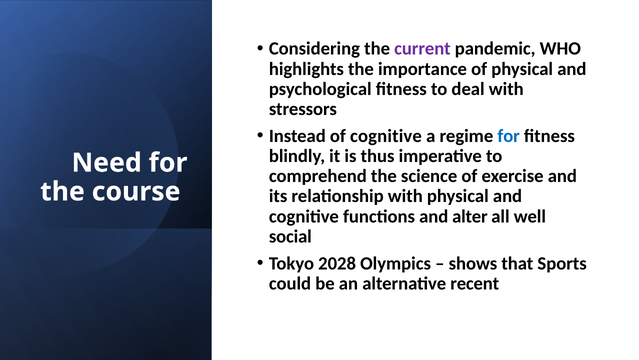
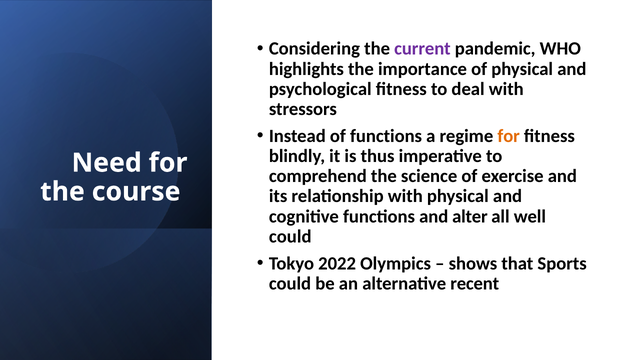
of cognitive: cognitive -> functions
for at (509, 136) colour: blue -> orange
social at (290, 236): social -> could
2028: 2028 -> 2022
